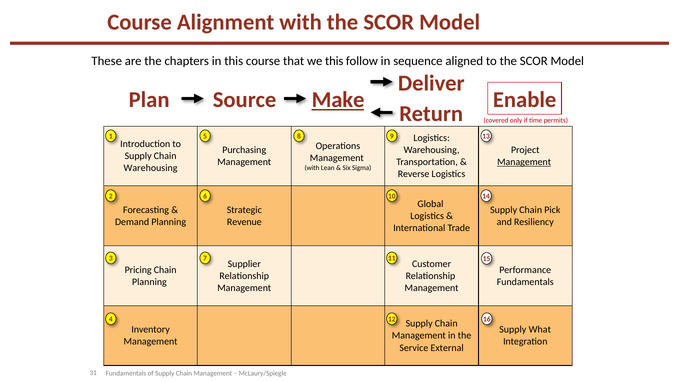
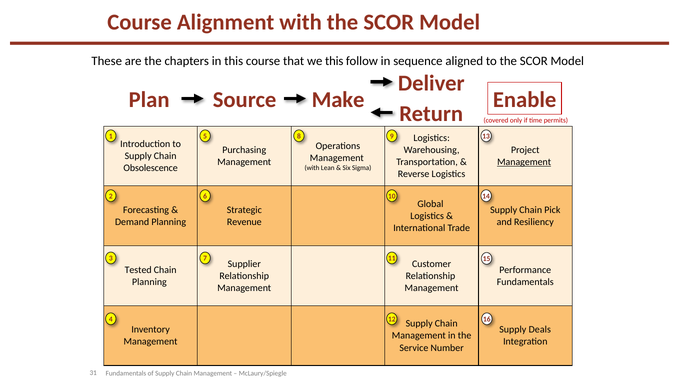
Make underline: present -> none
Warehousing at (151, 168): Warehousing -> Obsolescence
Pricing: Pricing -> Tested
What: What -> Deals
External: External -> Number
